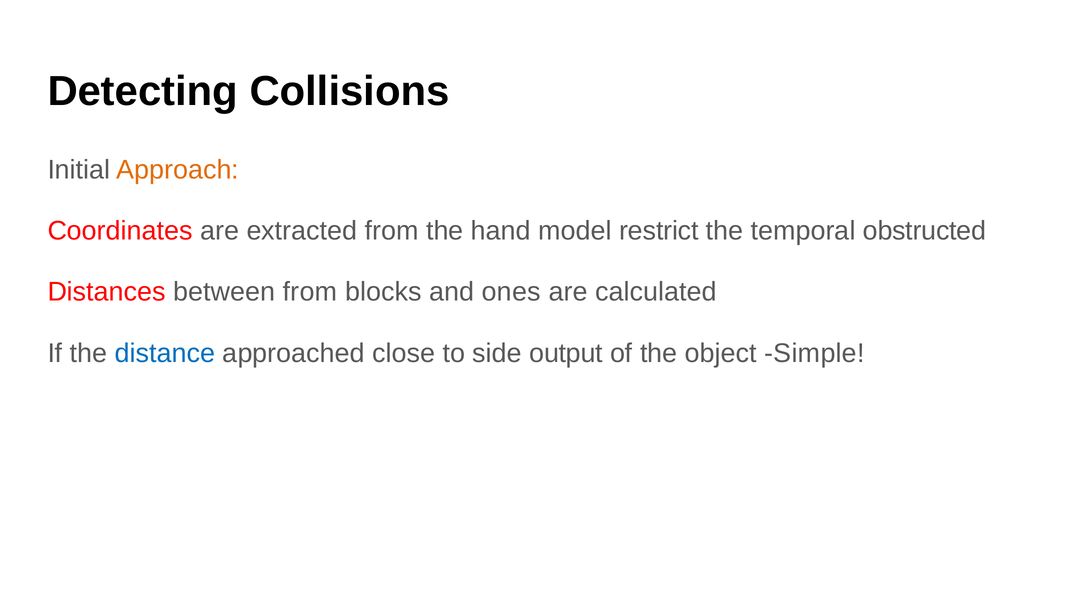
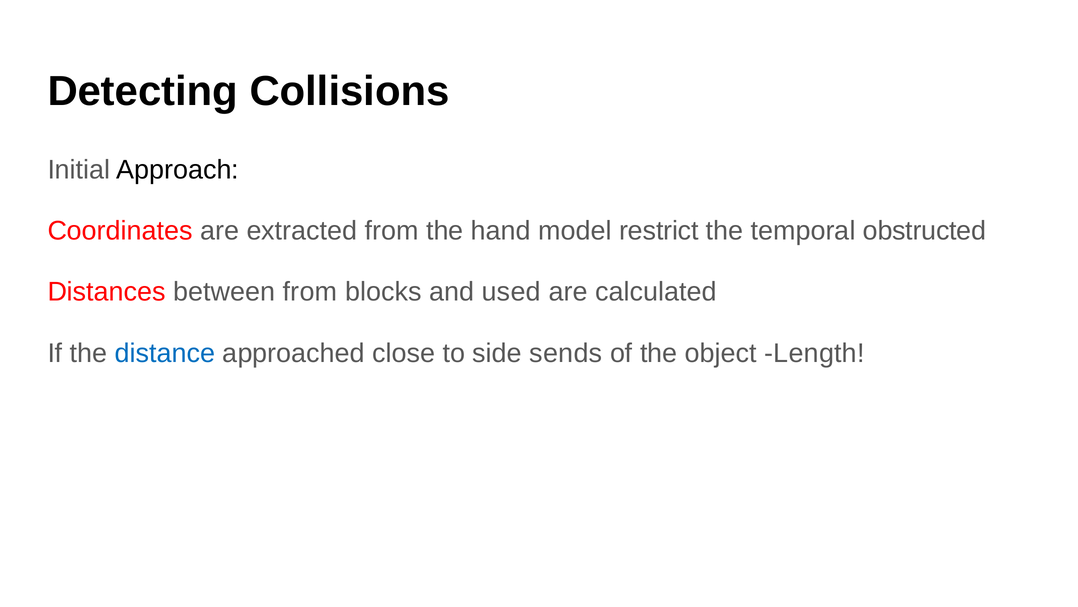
Approach colour: orange -> black
ones: ones -> used
output: output -> sends
Simple: Simple -> Length
